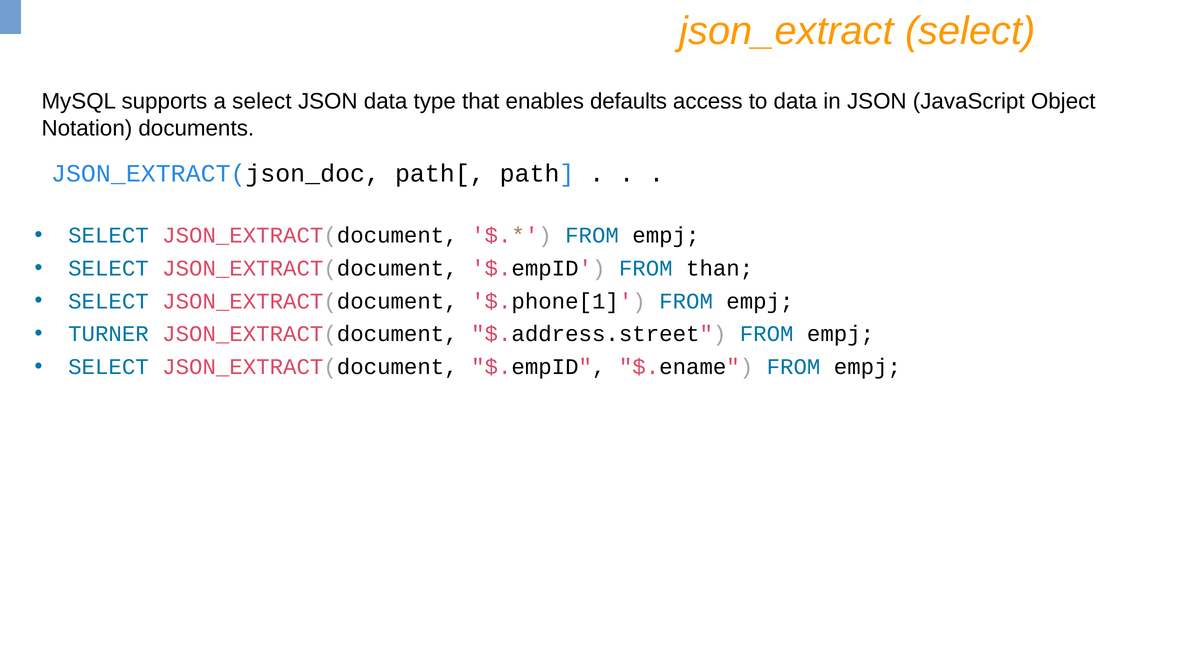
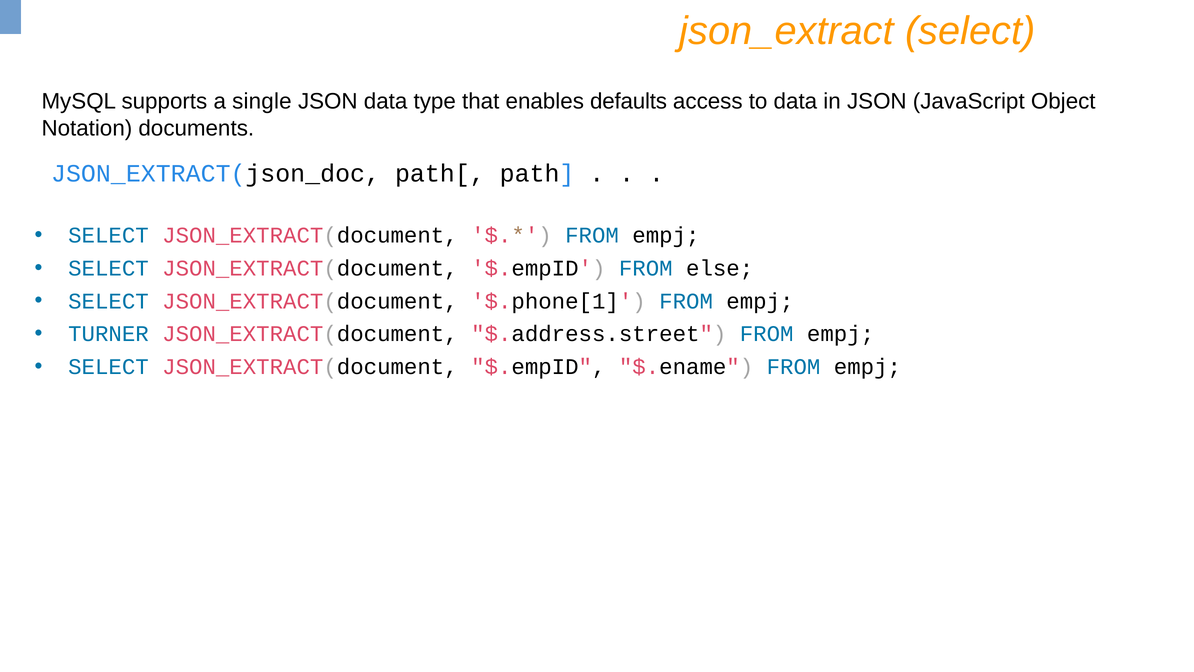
a select: select -> single
than: than -> else
